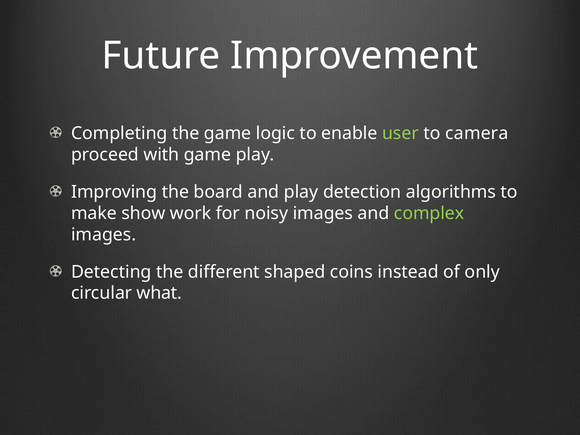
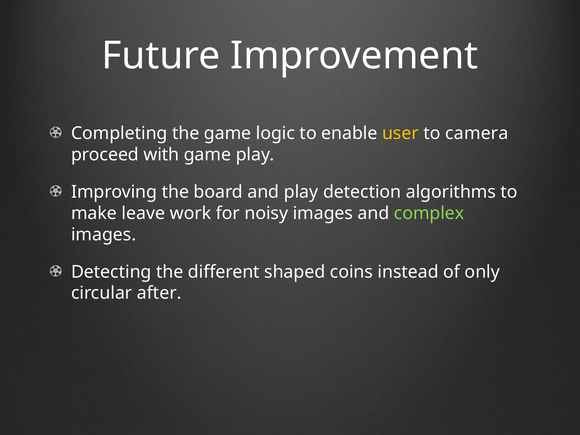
user colour: light green -> yellow
show: show -> leave
what: what -> after
